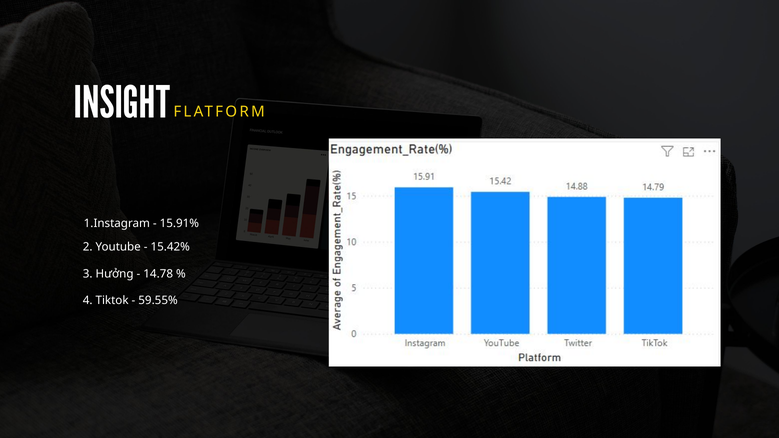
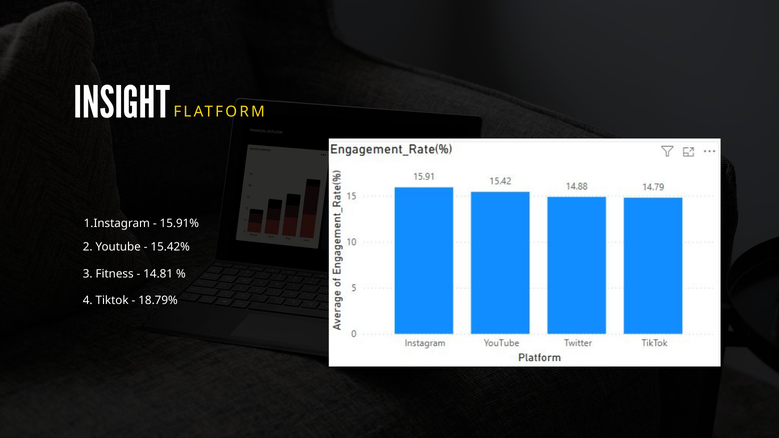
Hưởng: Hưởng -> Fitness
14.78: 14.78 -> 14.81
59.55%: 59.55% -> 18.79%
